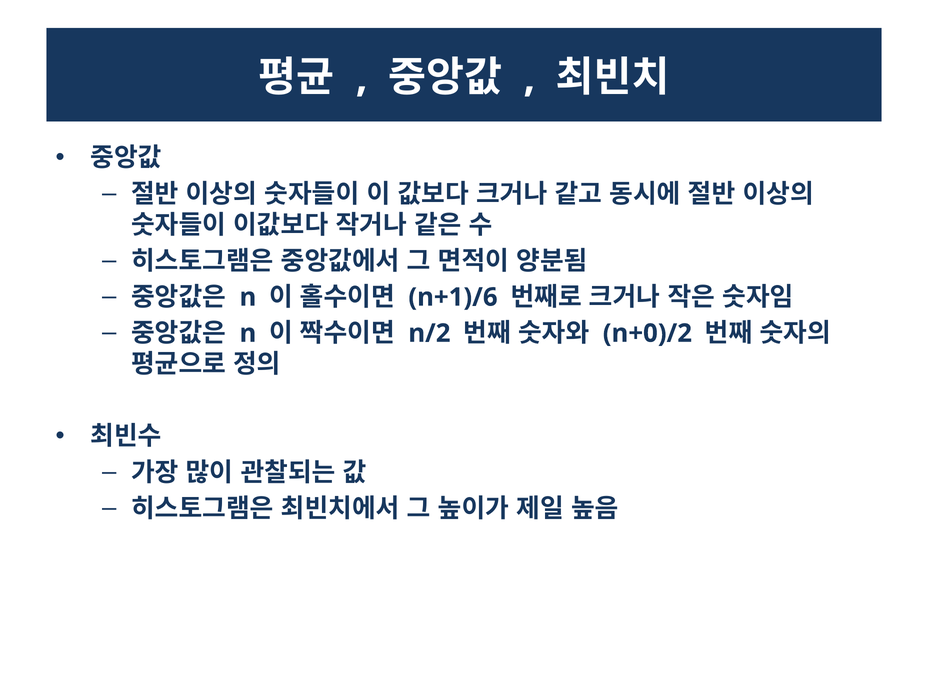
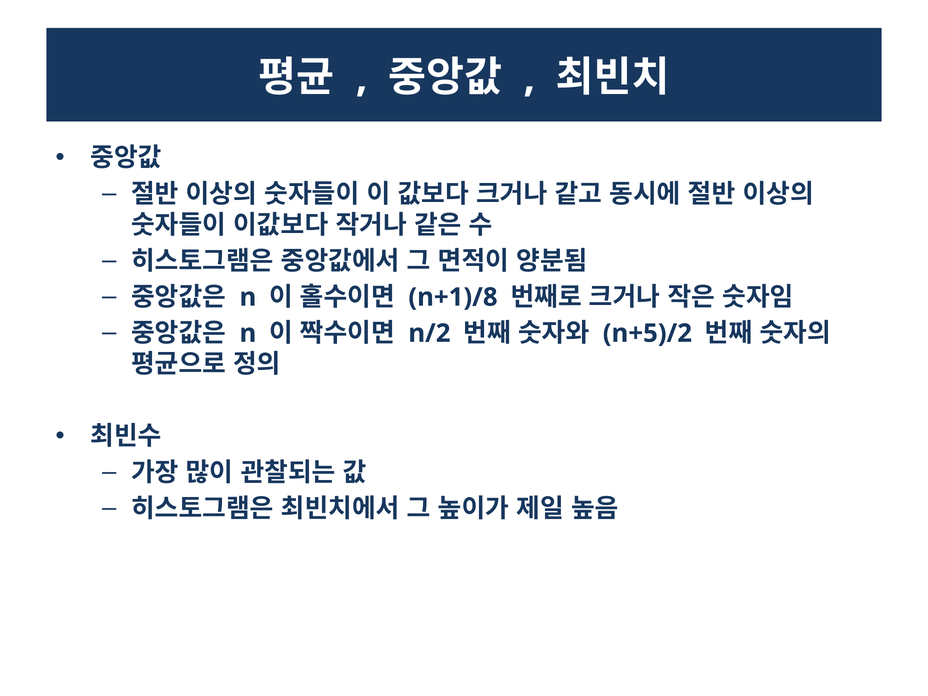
n+1)/6: n+1)/6 -> n+1)/8
n+0)/2: n+0)/2 -> n+5)/2
